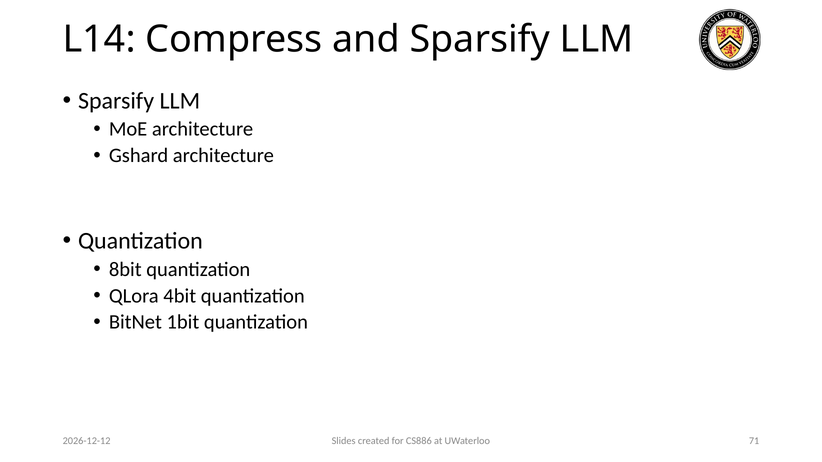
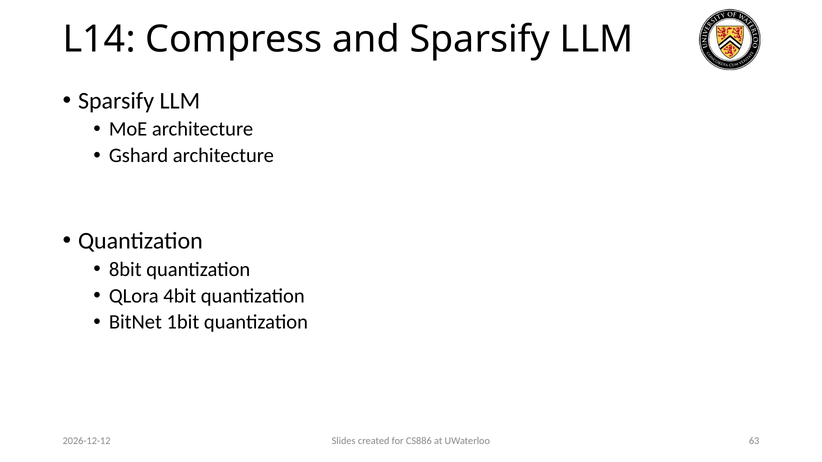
71: 71 -> 63
